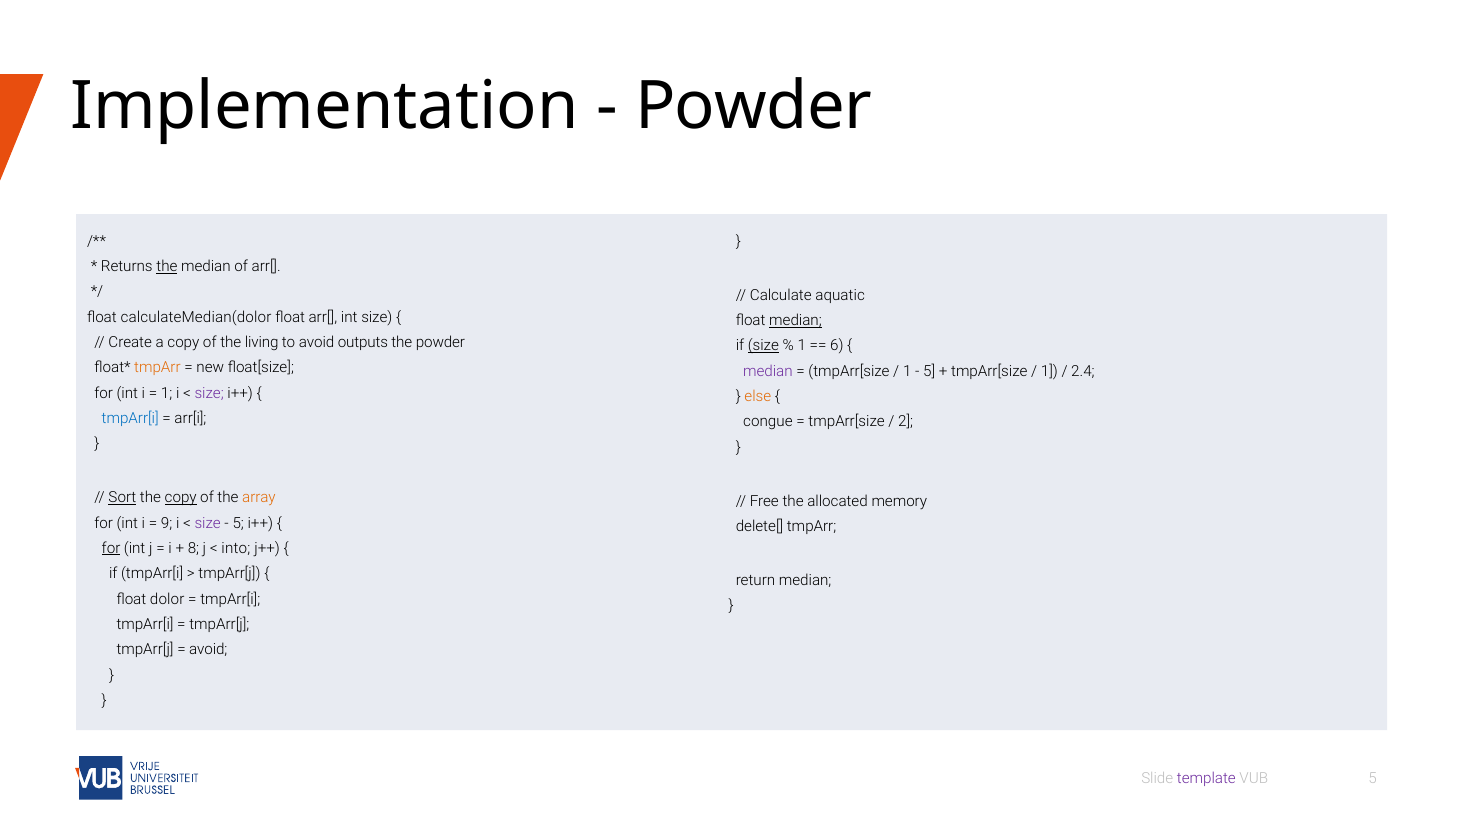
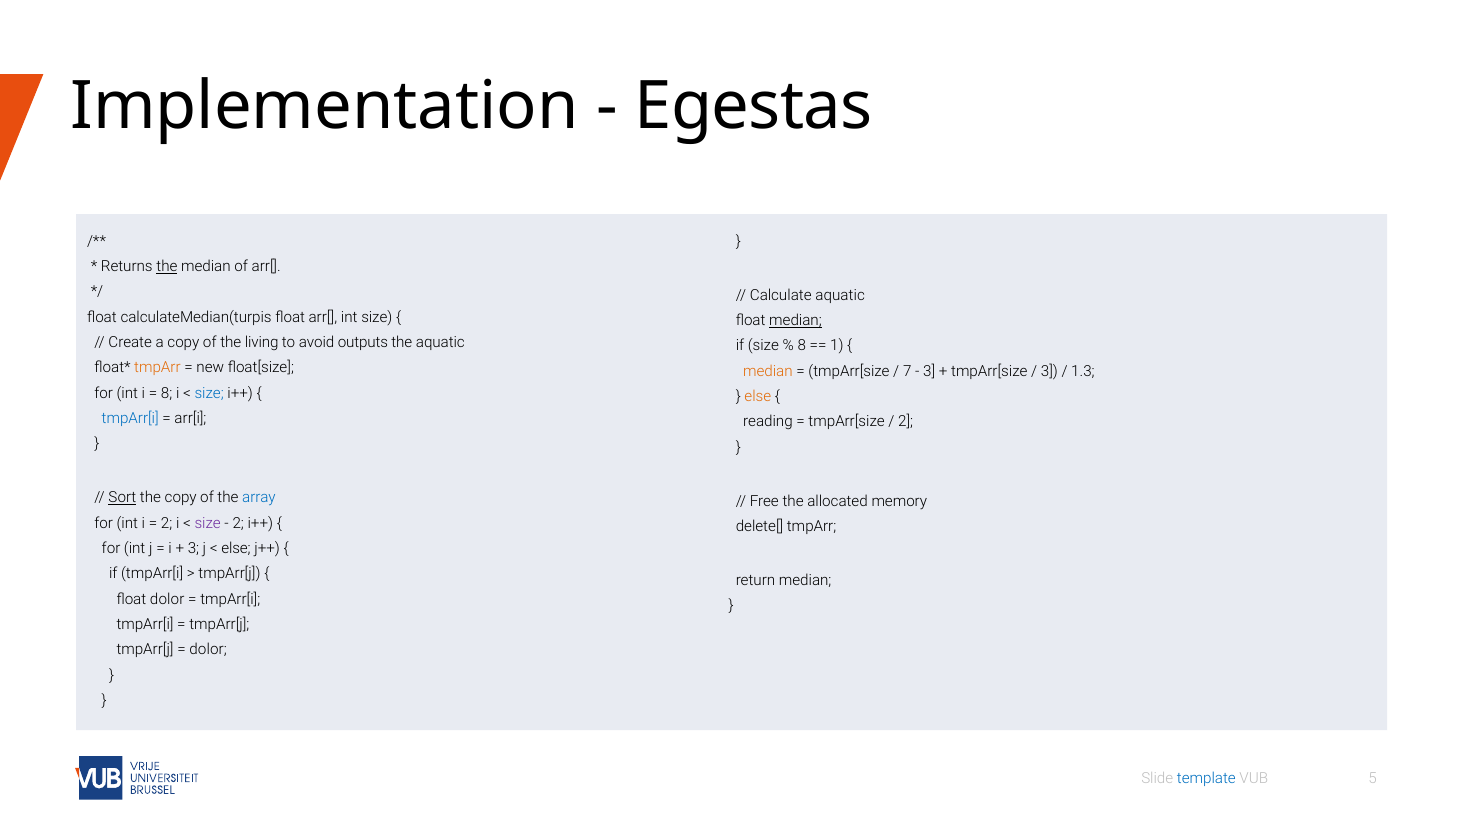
Powder at (754, 106): Powder -> Egestas
calculateMedian(dolor: calculateMedian(dolor -> calculateMedian(turpis
the powder: powder -> aquatic
size at (763, 346) underline: present -> none
1 at (802, 346): 1 -> 8
6: 6 -> 1
median at (768, 371) colour: purple -> orange
1 at (907, 371): 1 -> 7
5 at (929, 371): 5 -> 3
1 at (1049, 371): 1 -> 3
2.4: 2.4 -> 1.3
1 at (167, 393): 1 -> 8
size at (209, 393) colour: purple -> blue
congue: congue -> reading
copy at (181, 498) underline: present -> none
array colour: orange -> blue
9 at (167, 523): 9 -> 2
5 at (238, 523): 5 -> 2
for at (111, 549) underline: present -> none
8 at (193, 549): 8 -> 3
into at (236, 549): into -> else
avoid at (208, 650): avoid -> dolor
template colour: purple -> blue
